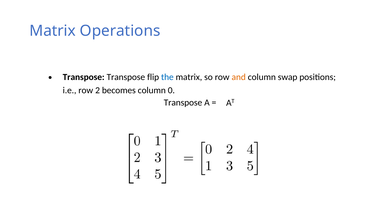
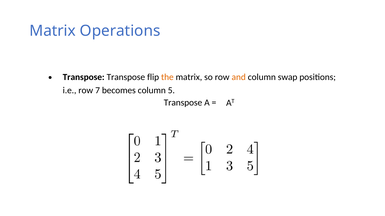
the colour: blue -> orange
2: 2 -> 7
0: 0 -> 5
